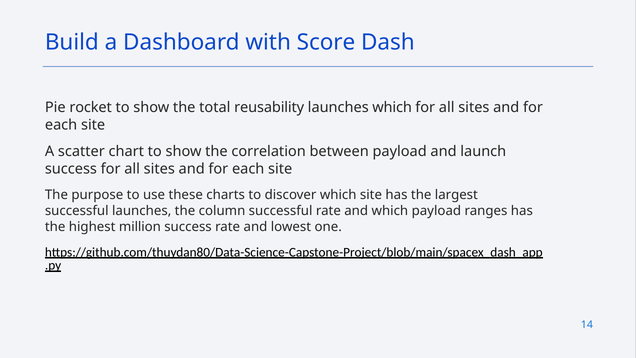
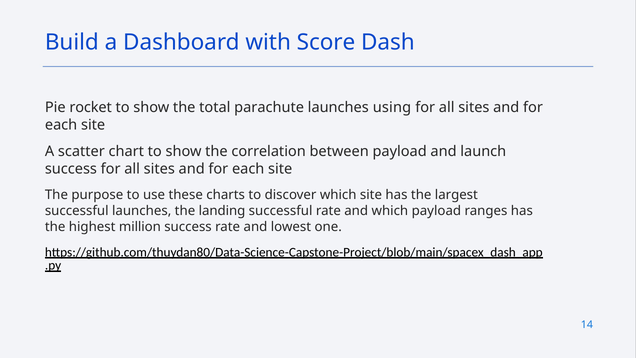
reusability: reusability -> parachute
launches which: which -> using
column: column -> landing
